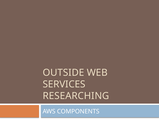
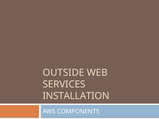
RESEARCHING: RESEARCHING -> INSTALLATION
